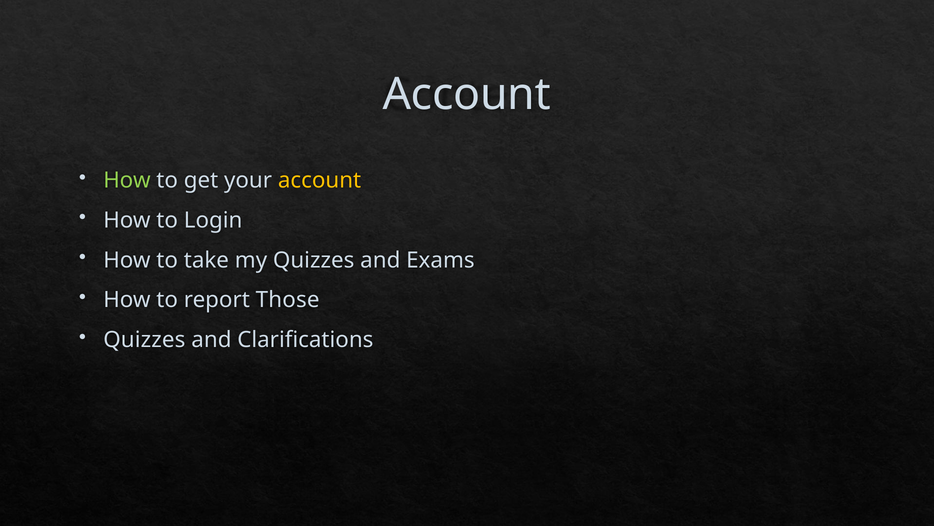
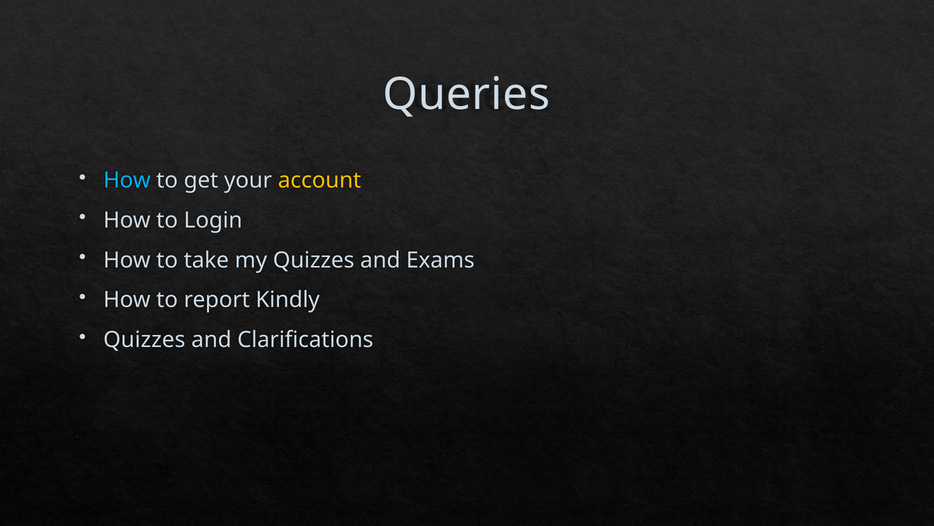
Account at (467, 95): Account -> Queries
How at (127, 180) colour: light green -> light blue
Those: Those -> Kindly
